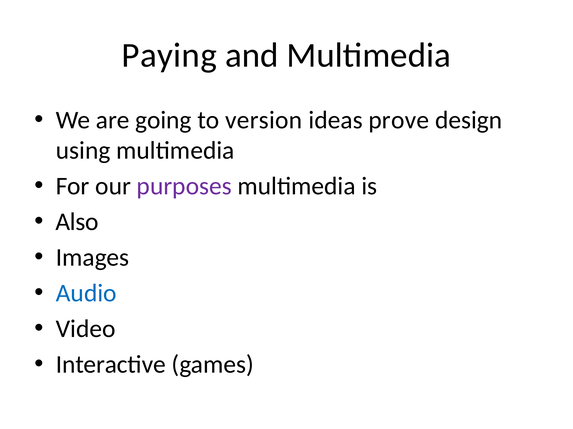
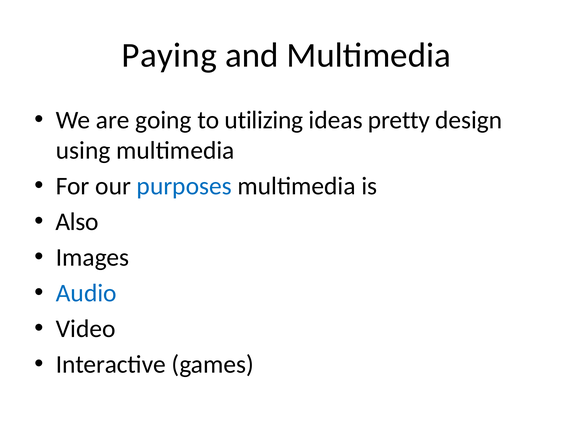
version: version -> utilizing
prove: prove -> pretty
purposes colour: purple -> blue
